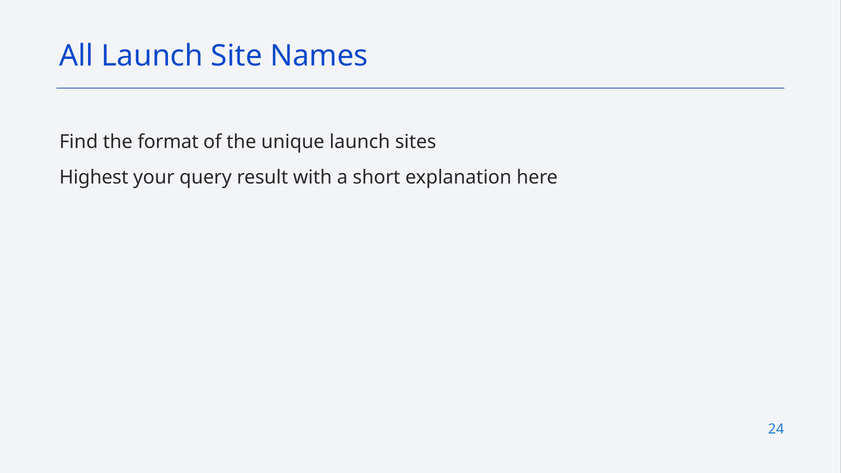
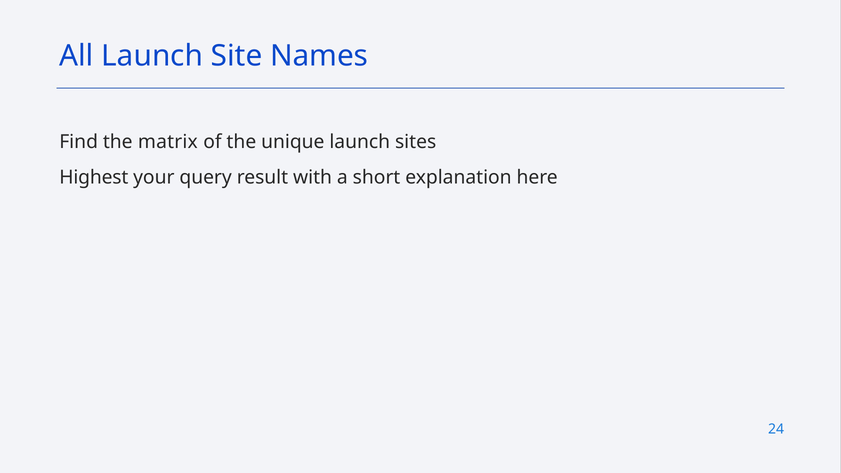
format: format -> matrix
